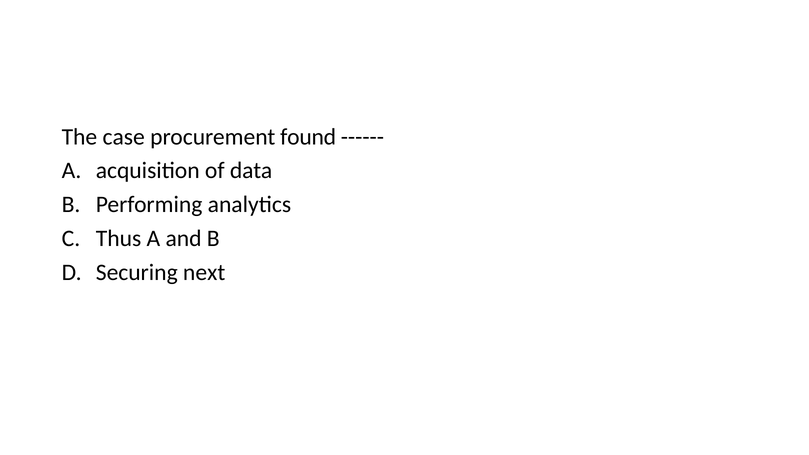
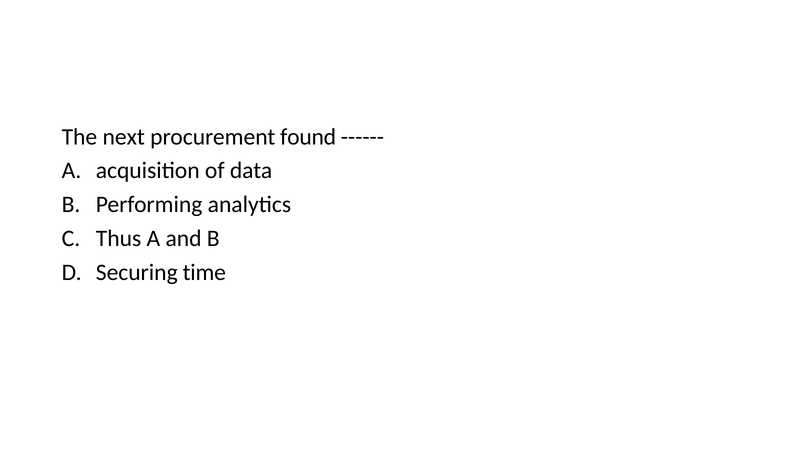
case: case -> next
next: next -> time
